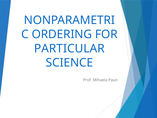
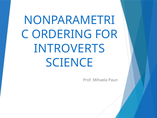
PARTICULAR: PARTICULAR -> INTROVERTS
